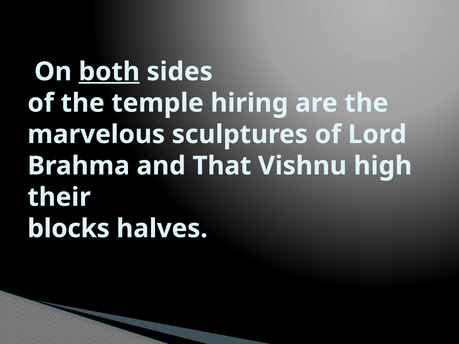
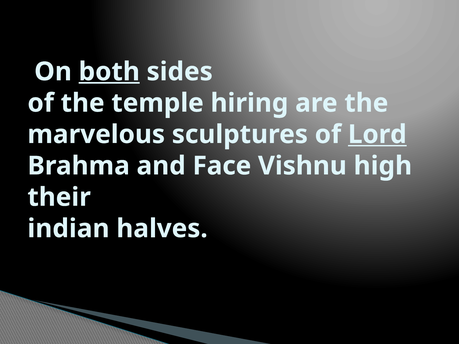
Lord underline: none -> present
That: That -> Face
blocks: blocks -> indian
